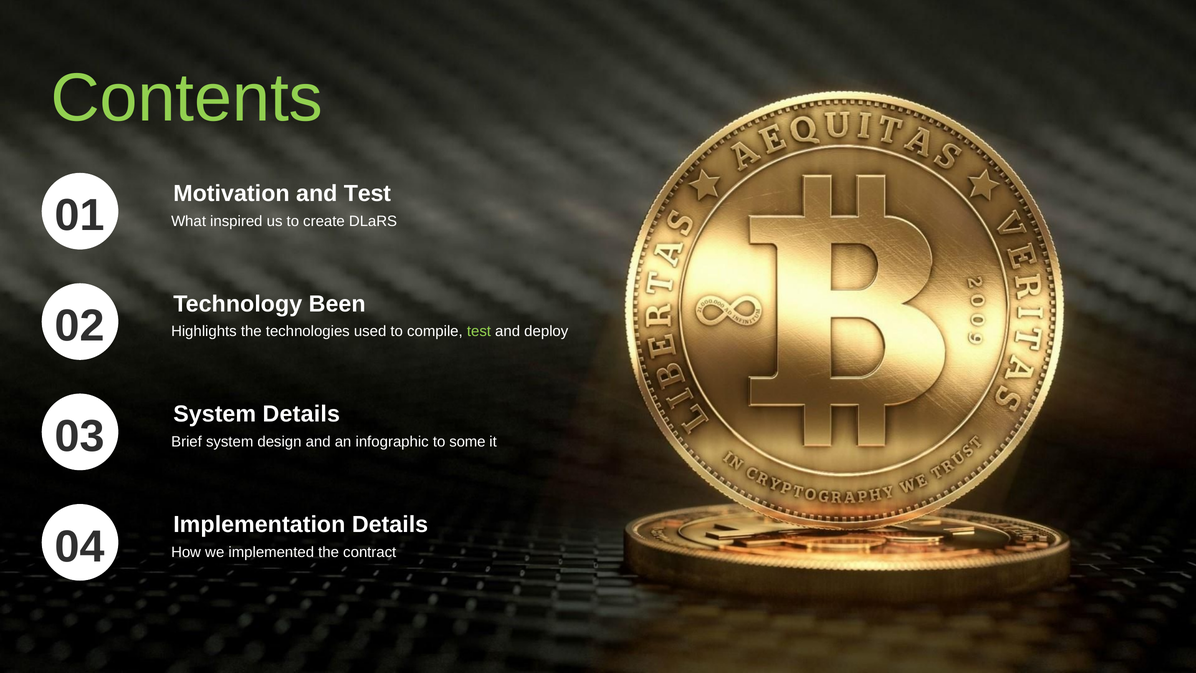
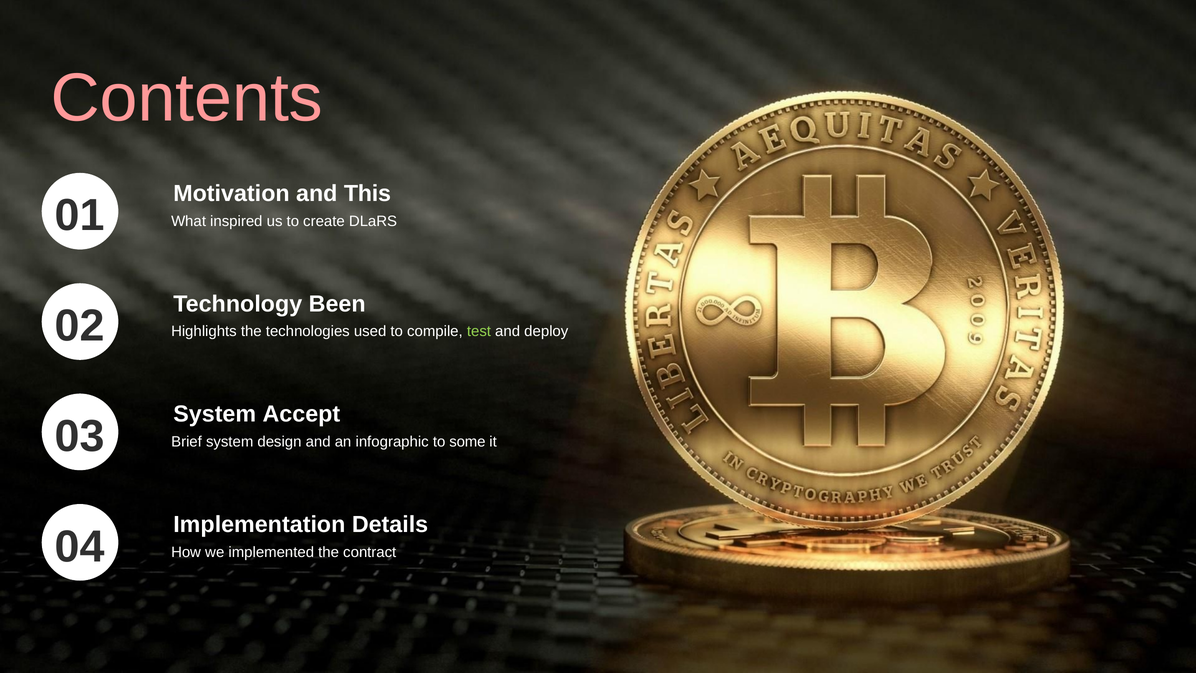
Contents colour: light green -> pink
and Test: Test -> This
System Details: Details -> Accept
